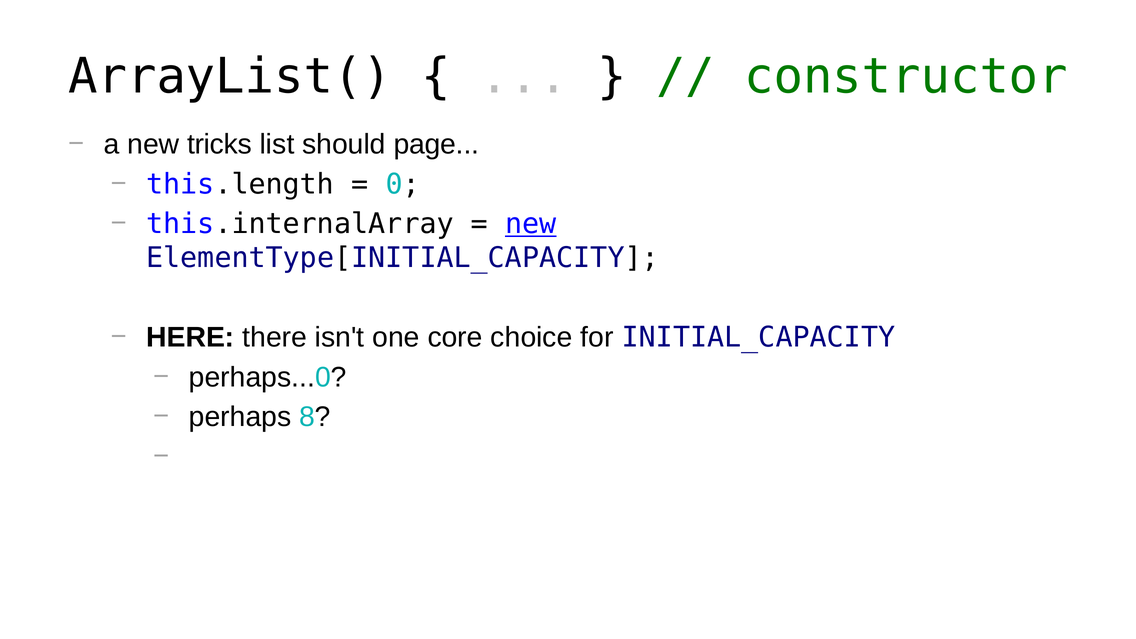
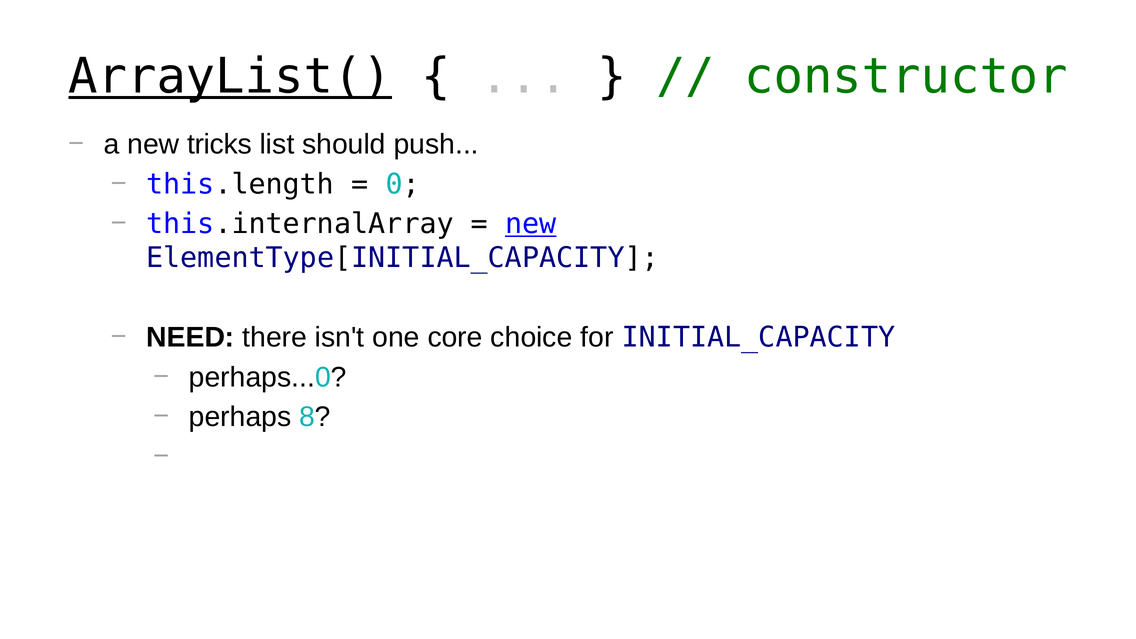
ArrayList( underline: none -> present
page: page -> push
HERE: HERE -> NEED
